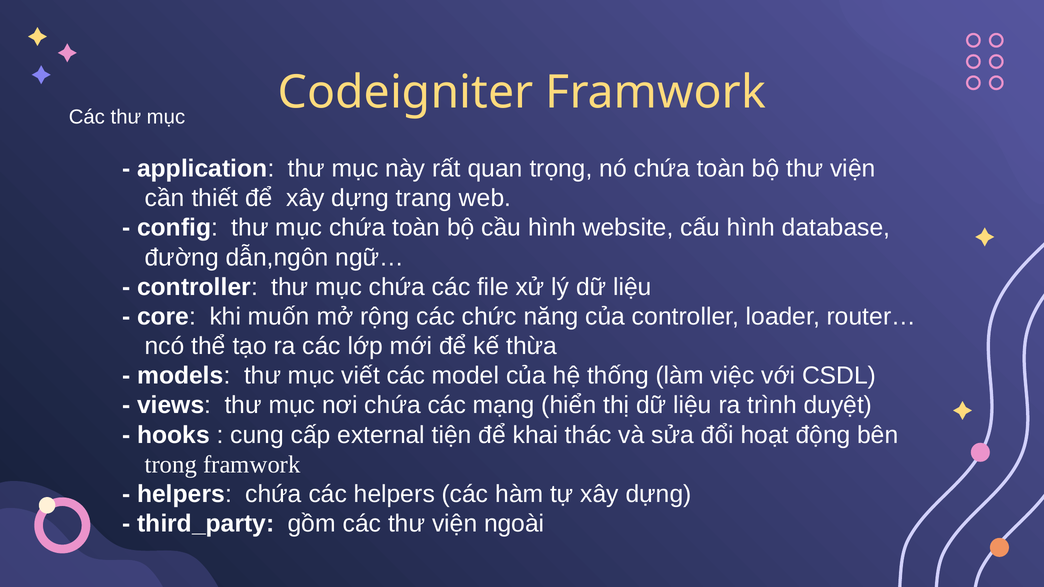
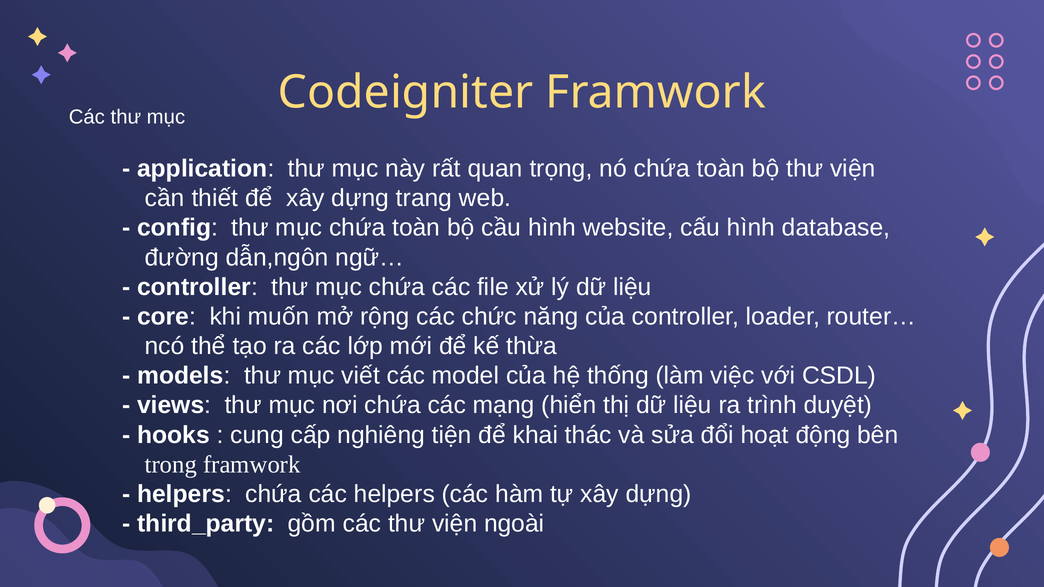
external: external -> nghiêng
